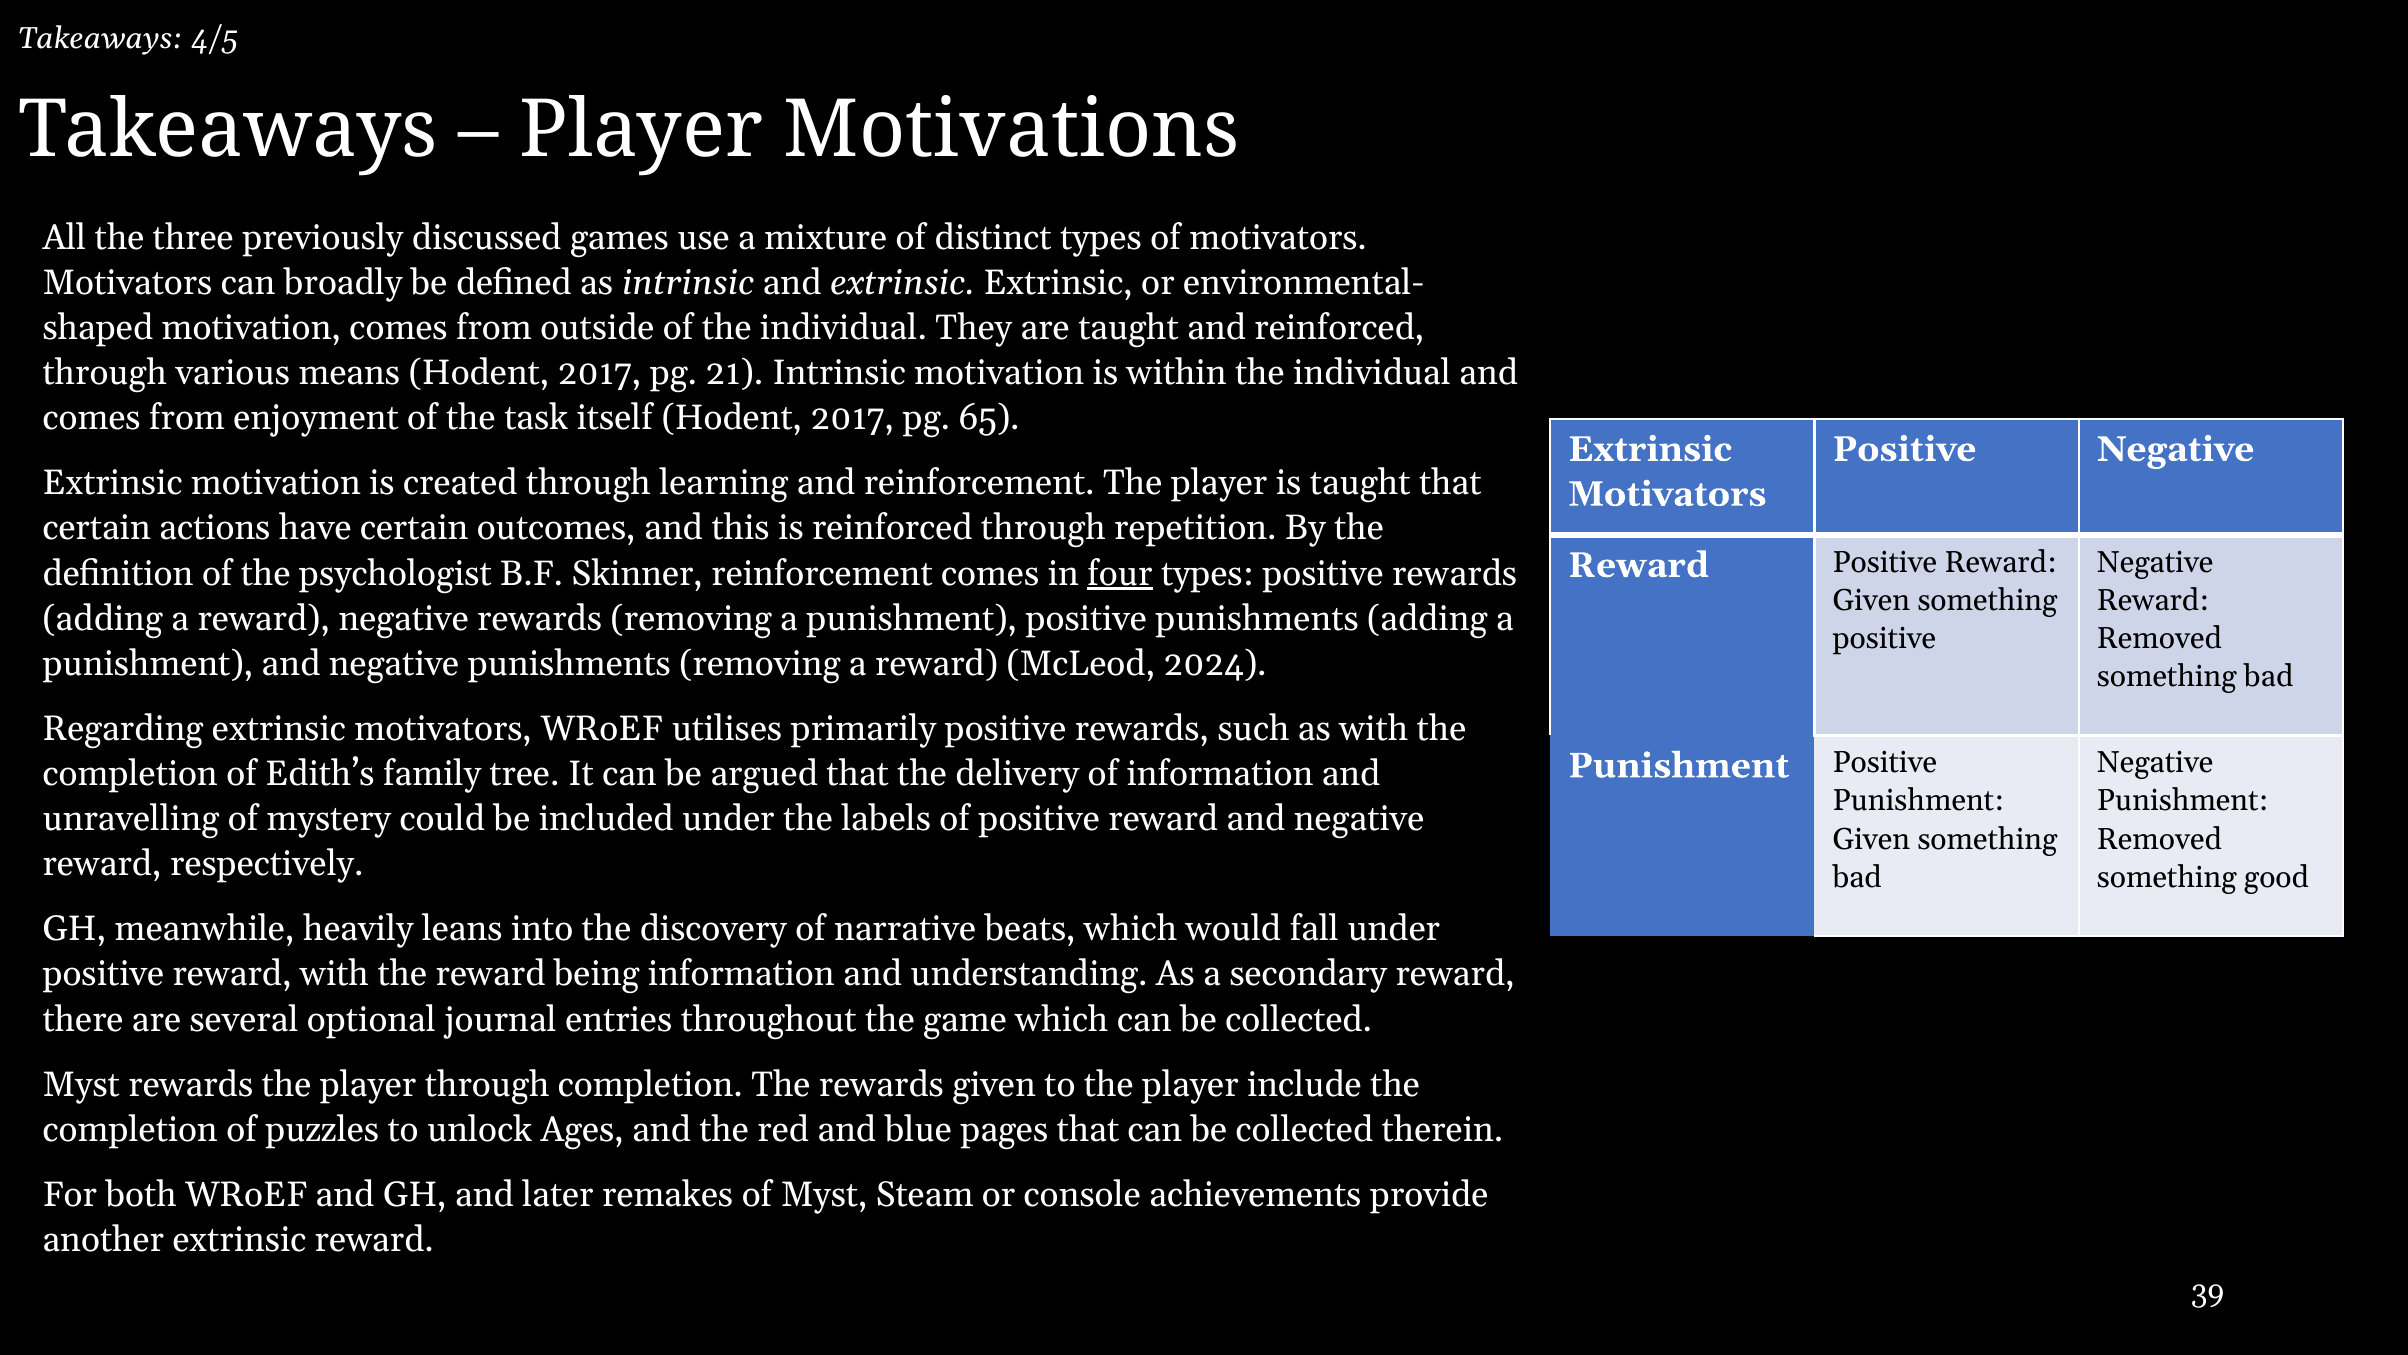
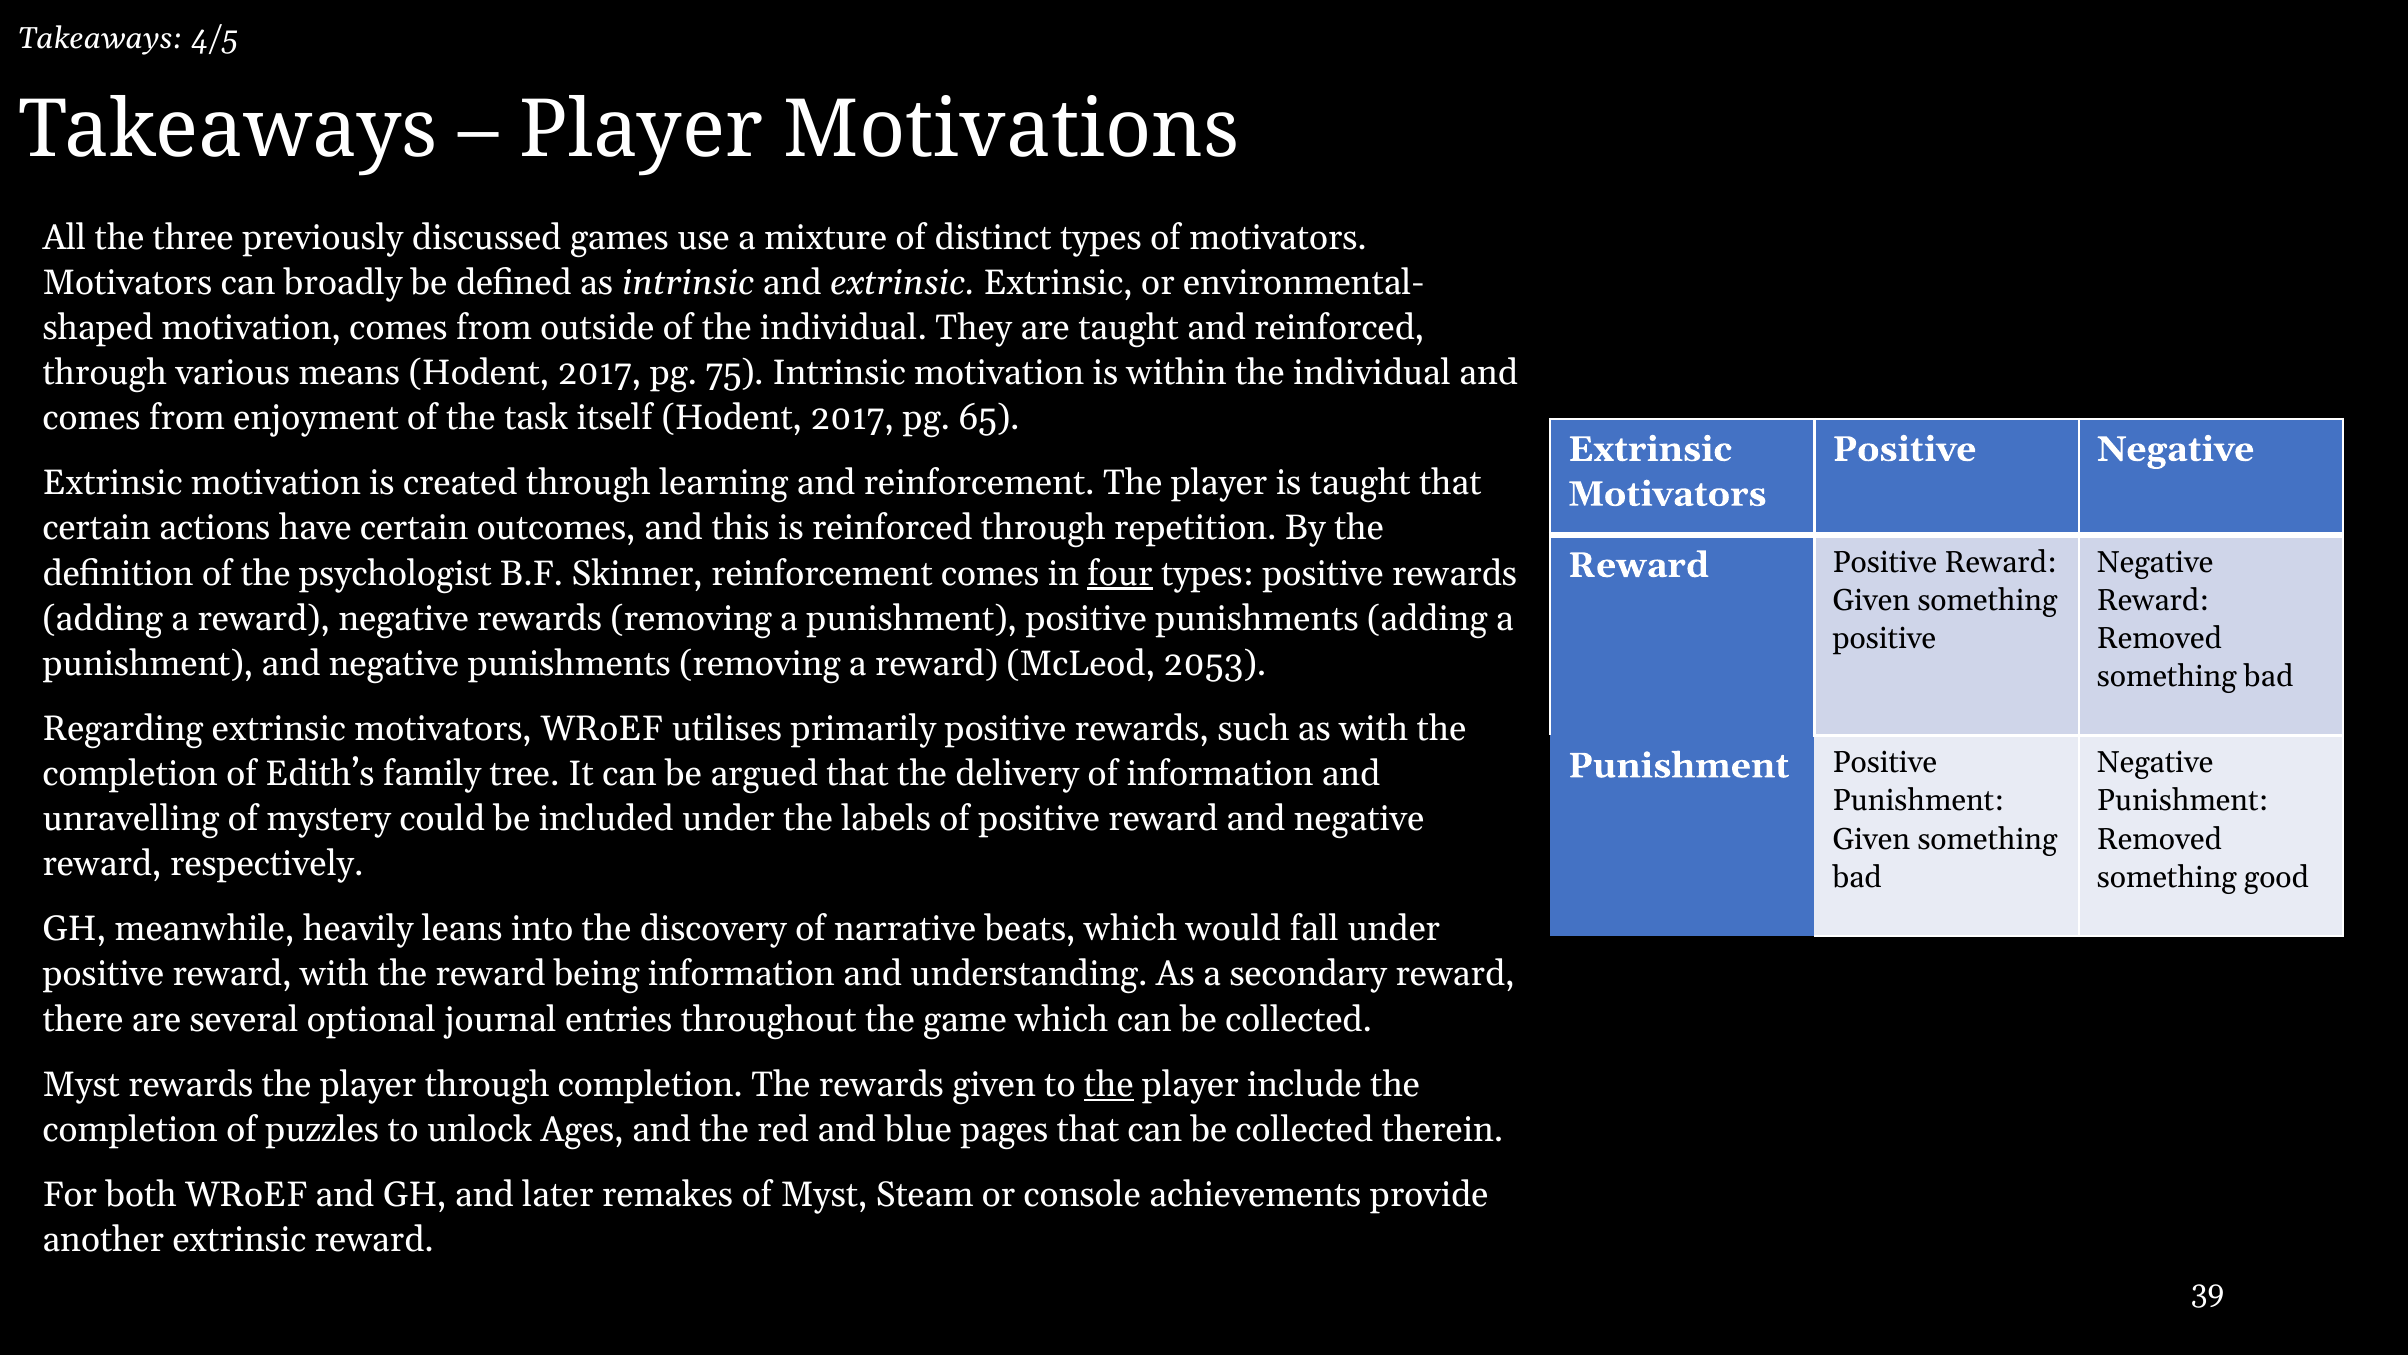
21: 21 -> 75
2024: 2024 -> 2053
the at (1109, 1084) underline: none -> present
